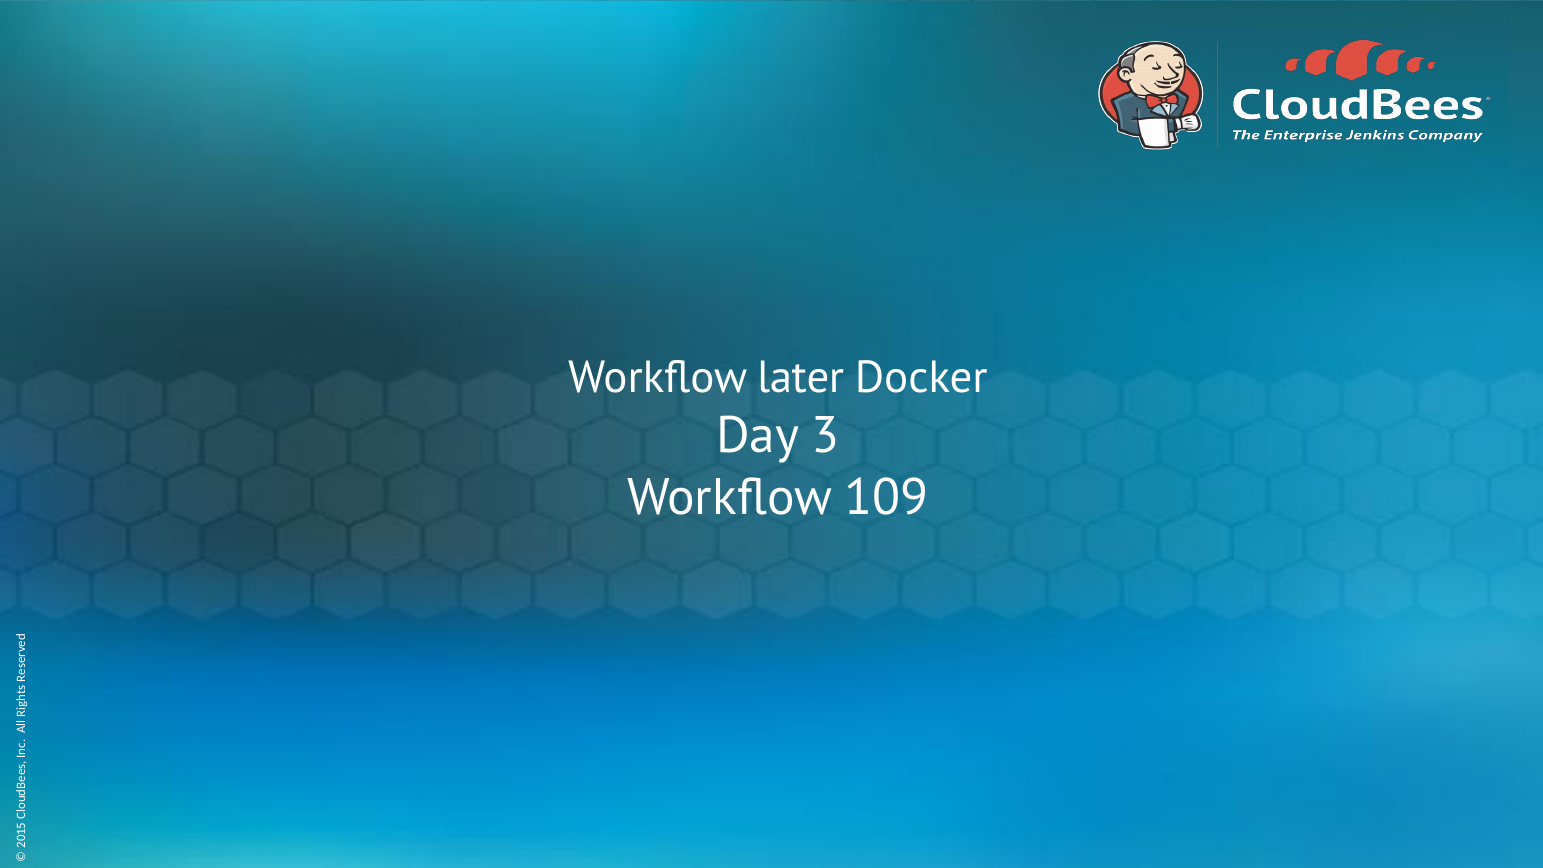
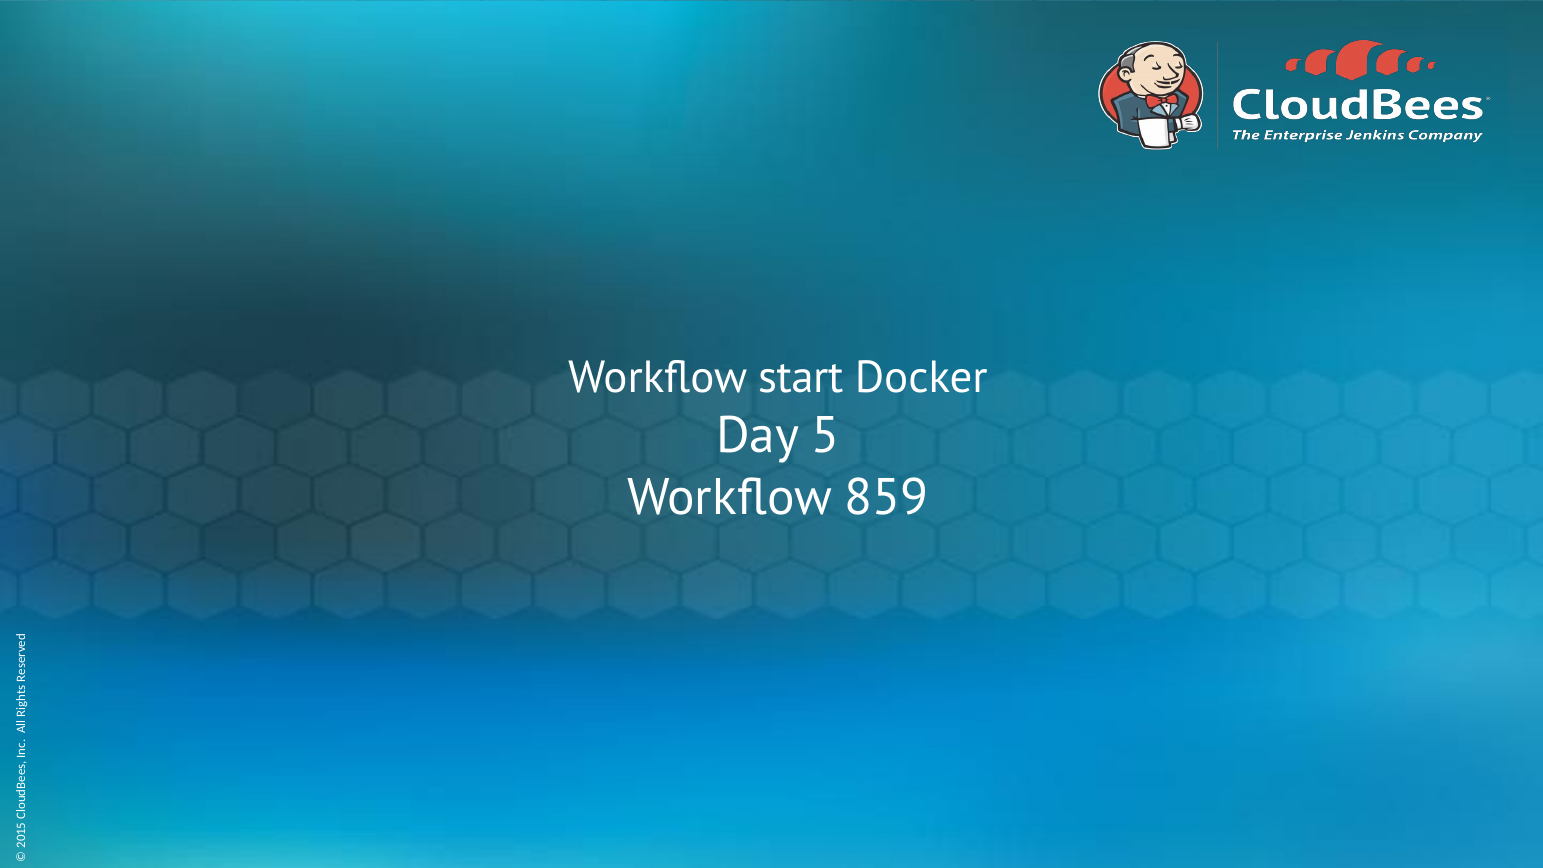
later: later -> start
Day 3: 3 -> 5
109: 109 -> 859
